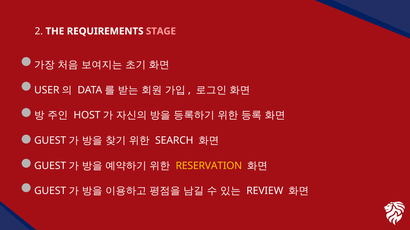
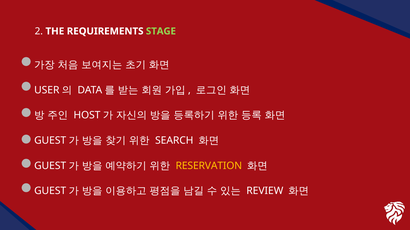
STAGE colour: pink -> light green
